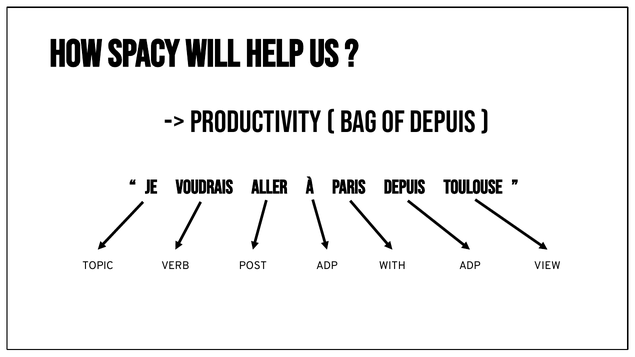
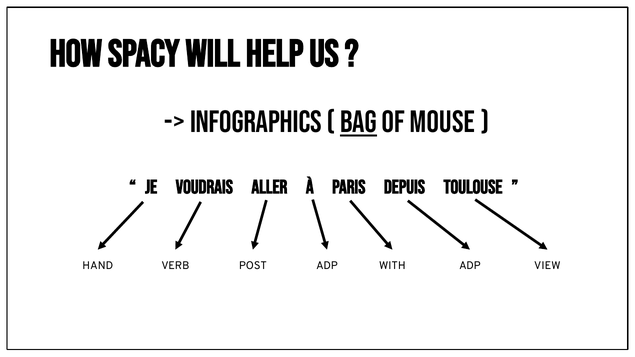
Productivity: Productivity -> Infographics
bag underline: none -> present
of depuis: depuis -> mouse
TOPIC: TOPIC -> HAND
